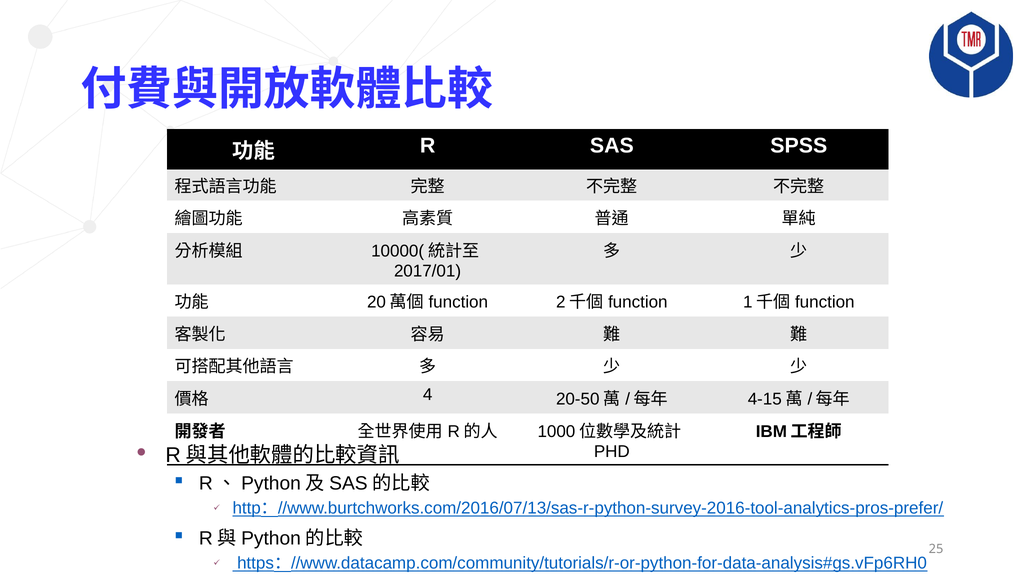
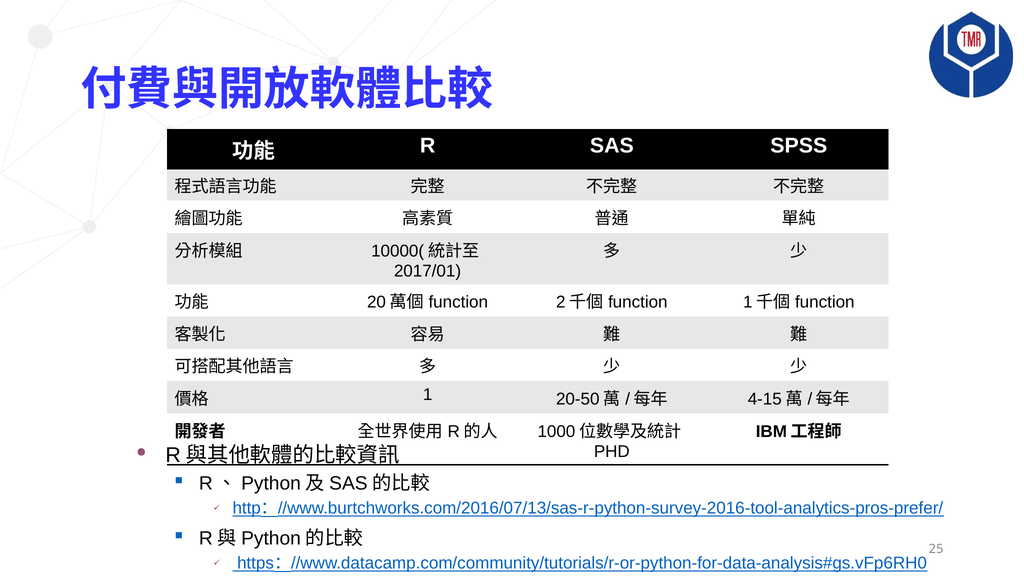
4: 4 -> 1
